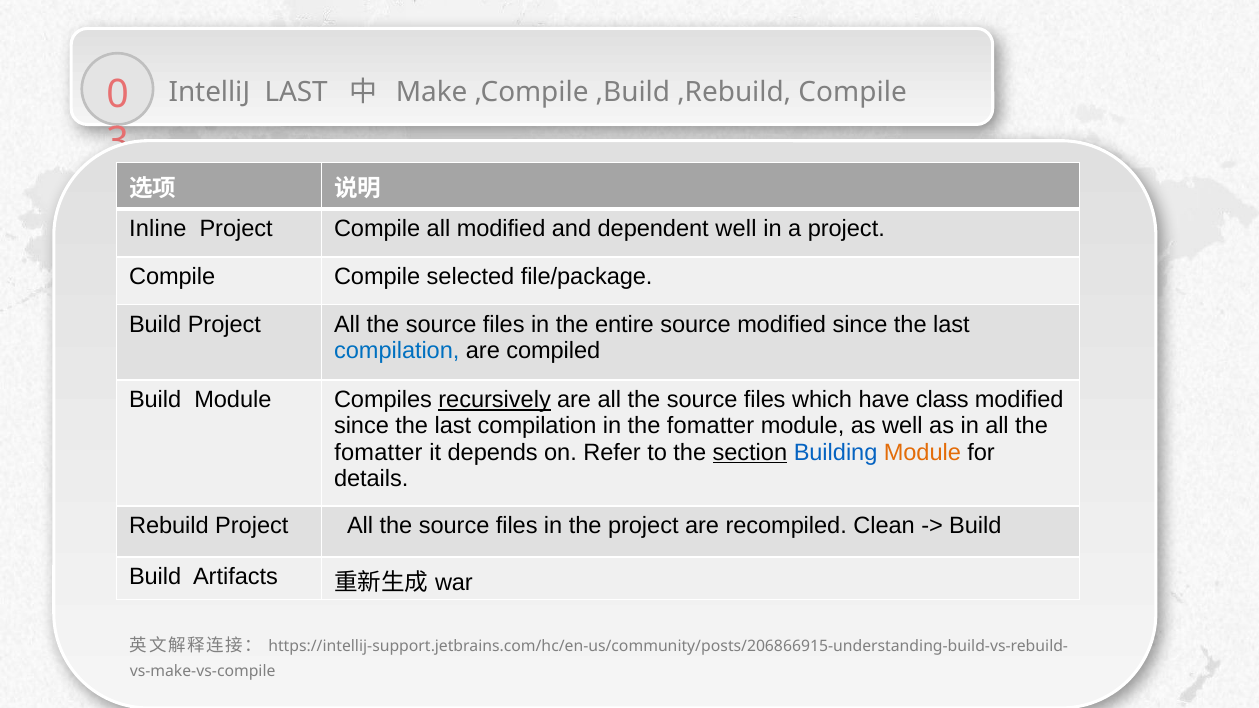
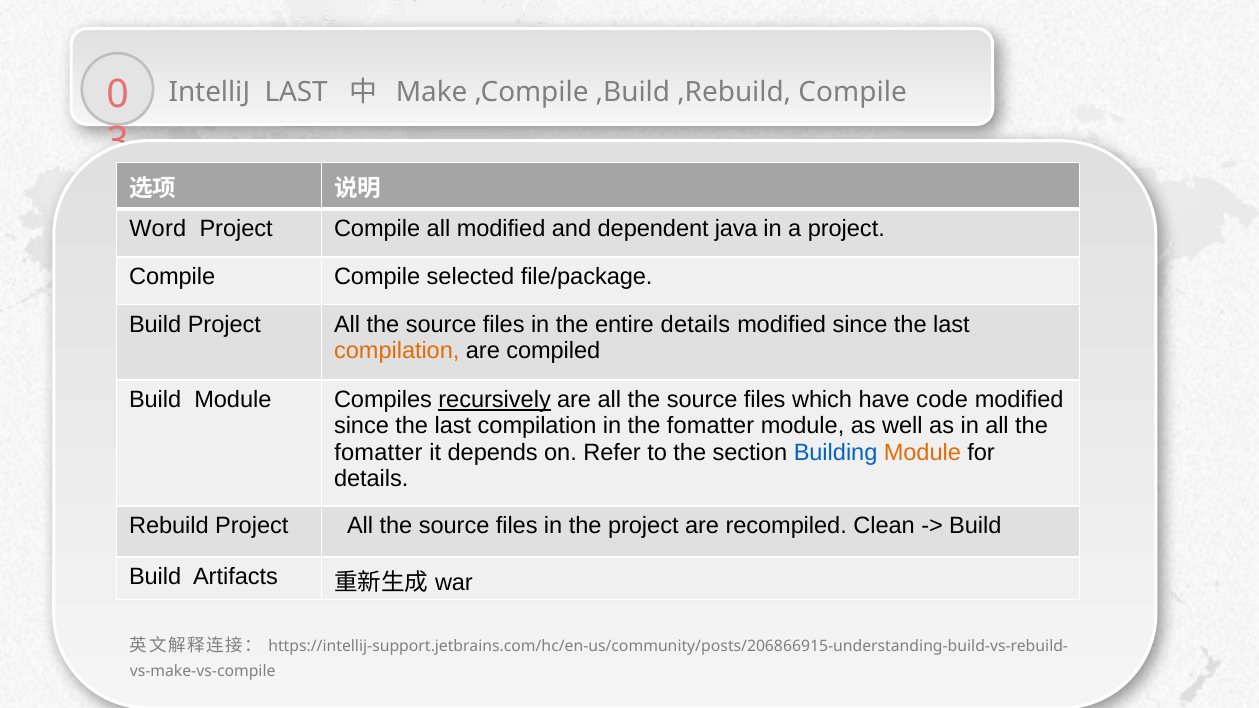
Inline: Inline -> Word
dependent well: well -> java
entire source: source -> details
compilation at (397, 351) colour: blue -> orange
class: class -> code
section underline: present -> none
